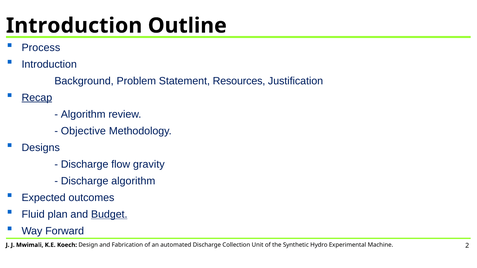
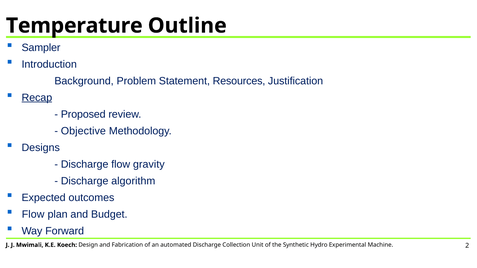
Introduction at (74, 26): Introduction -> Temperature
Process: Process -> Sampler
Algorithm at (83, 114): Algorithm -> Proposed
Fluid at (33, 215): Fluid -> Flow
Budget underline: present -> none
